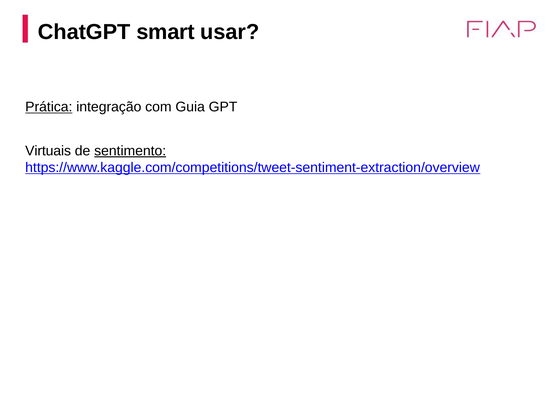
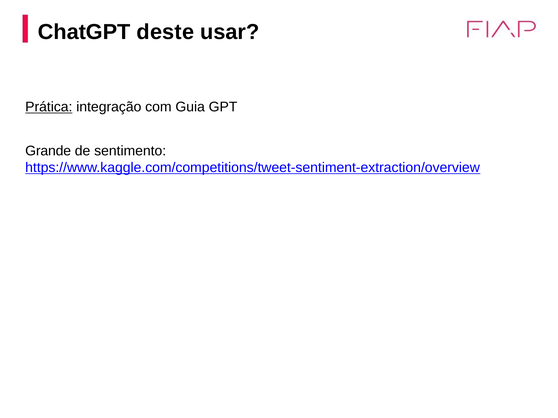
smart: smart -> deste
Virtuais: Virtuais -> Grande
sentimento underline: present -> none
